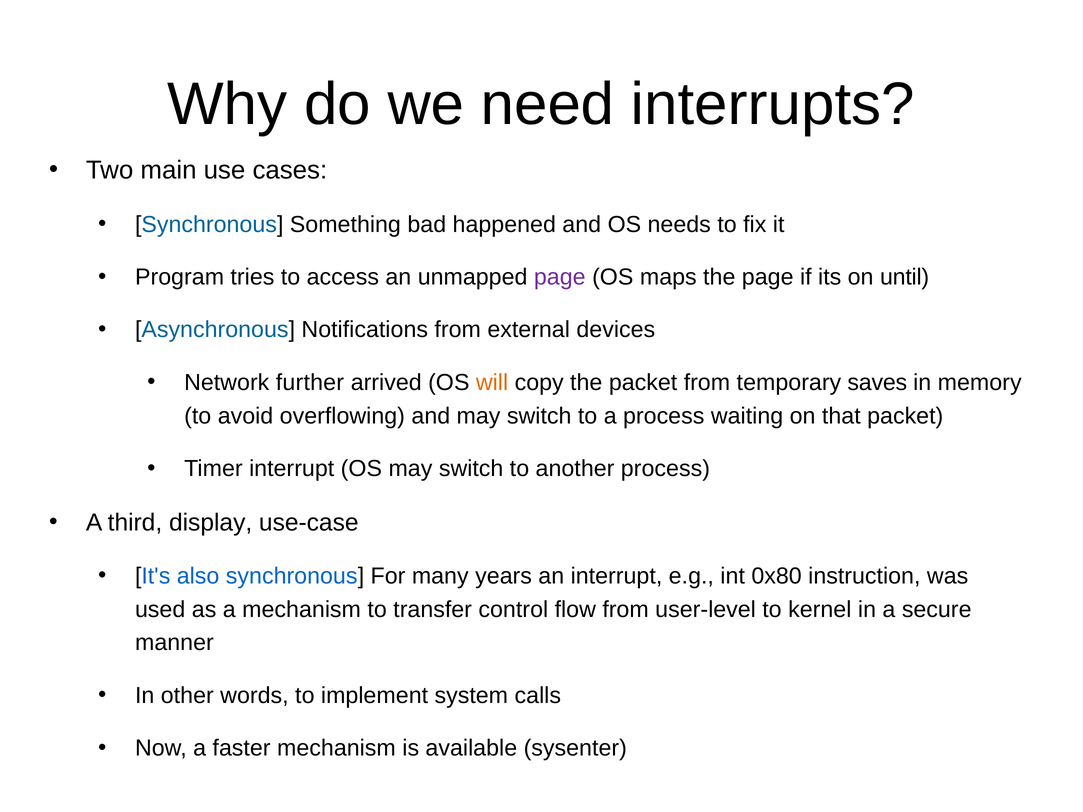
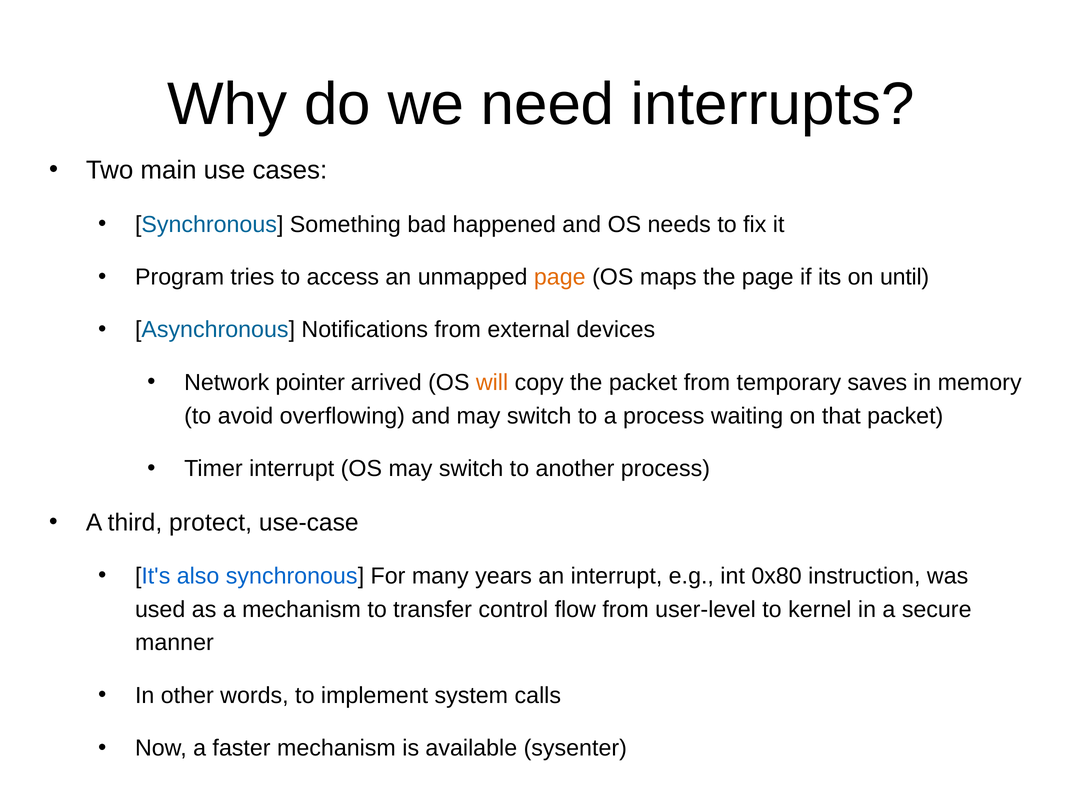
page at (560, 277) colour: purple -> orange
further: further -> pointer
display: display -> protect
